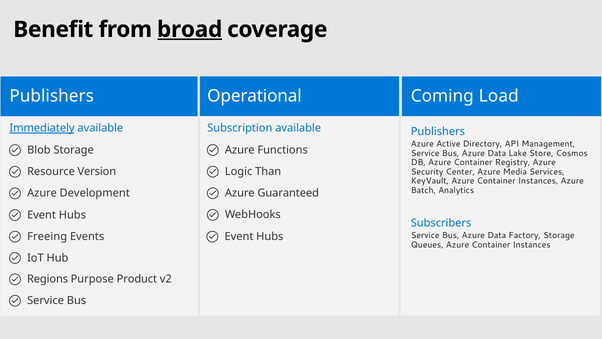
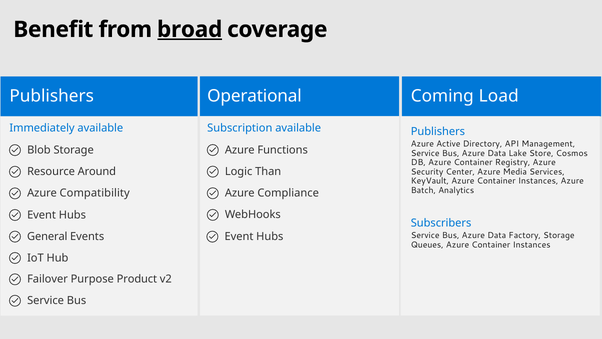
Immediately underline: present -> none
Version: Version -> Around
Guaranteed: Guaranteed -> Compliance
Development: Development -> Compatibility
Freeing: Freeing -> General
Regions: Regions -> Failover
